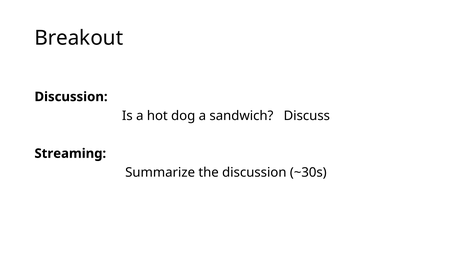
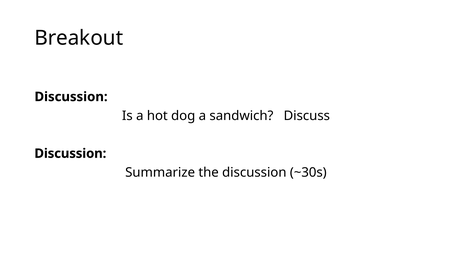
Streaming at (70, 154): Streaming -> Discussion
